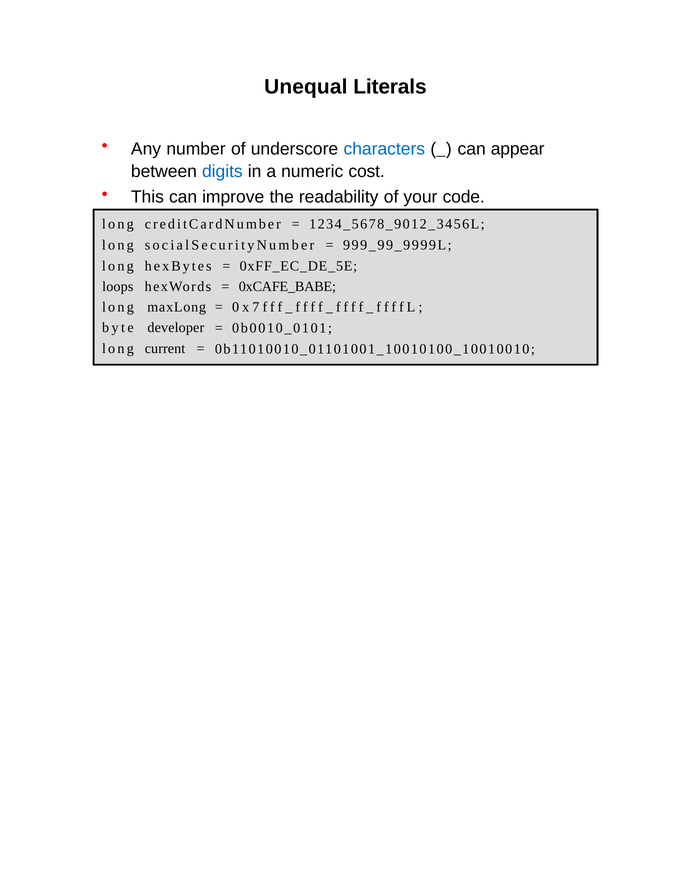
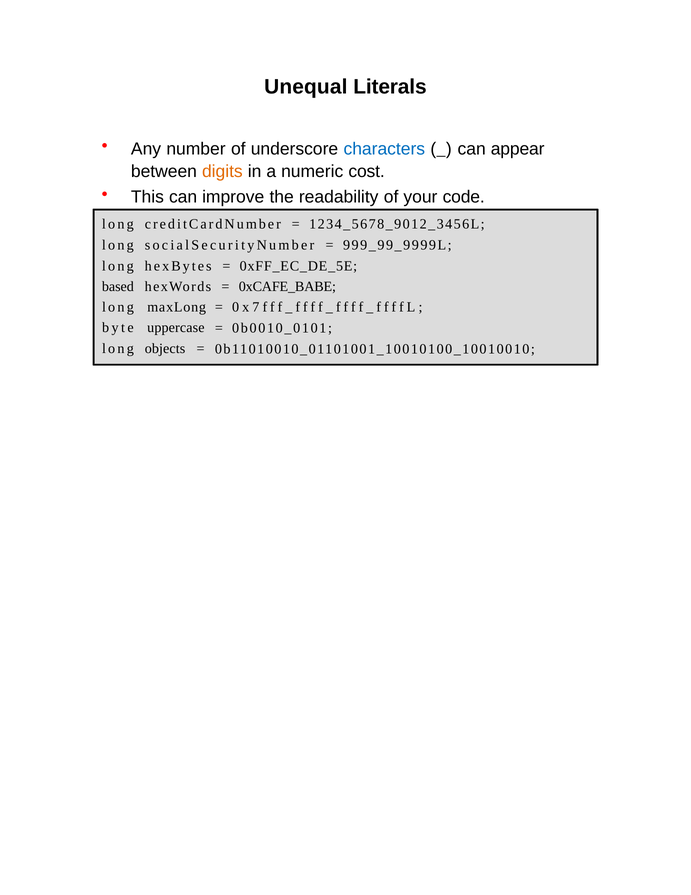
digits colour: blue -> orange
loops: loops -> based
developer: developer -> uppercase
current: current -> objects
